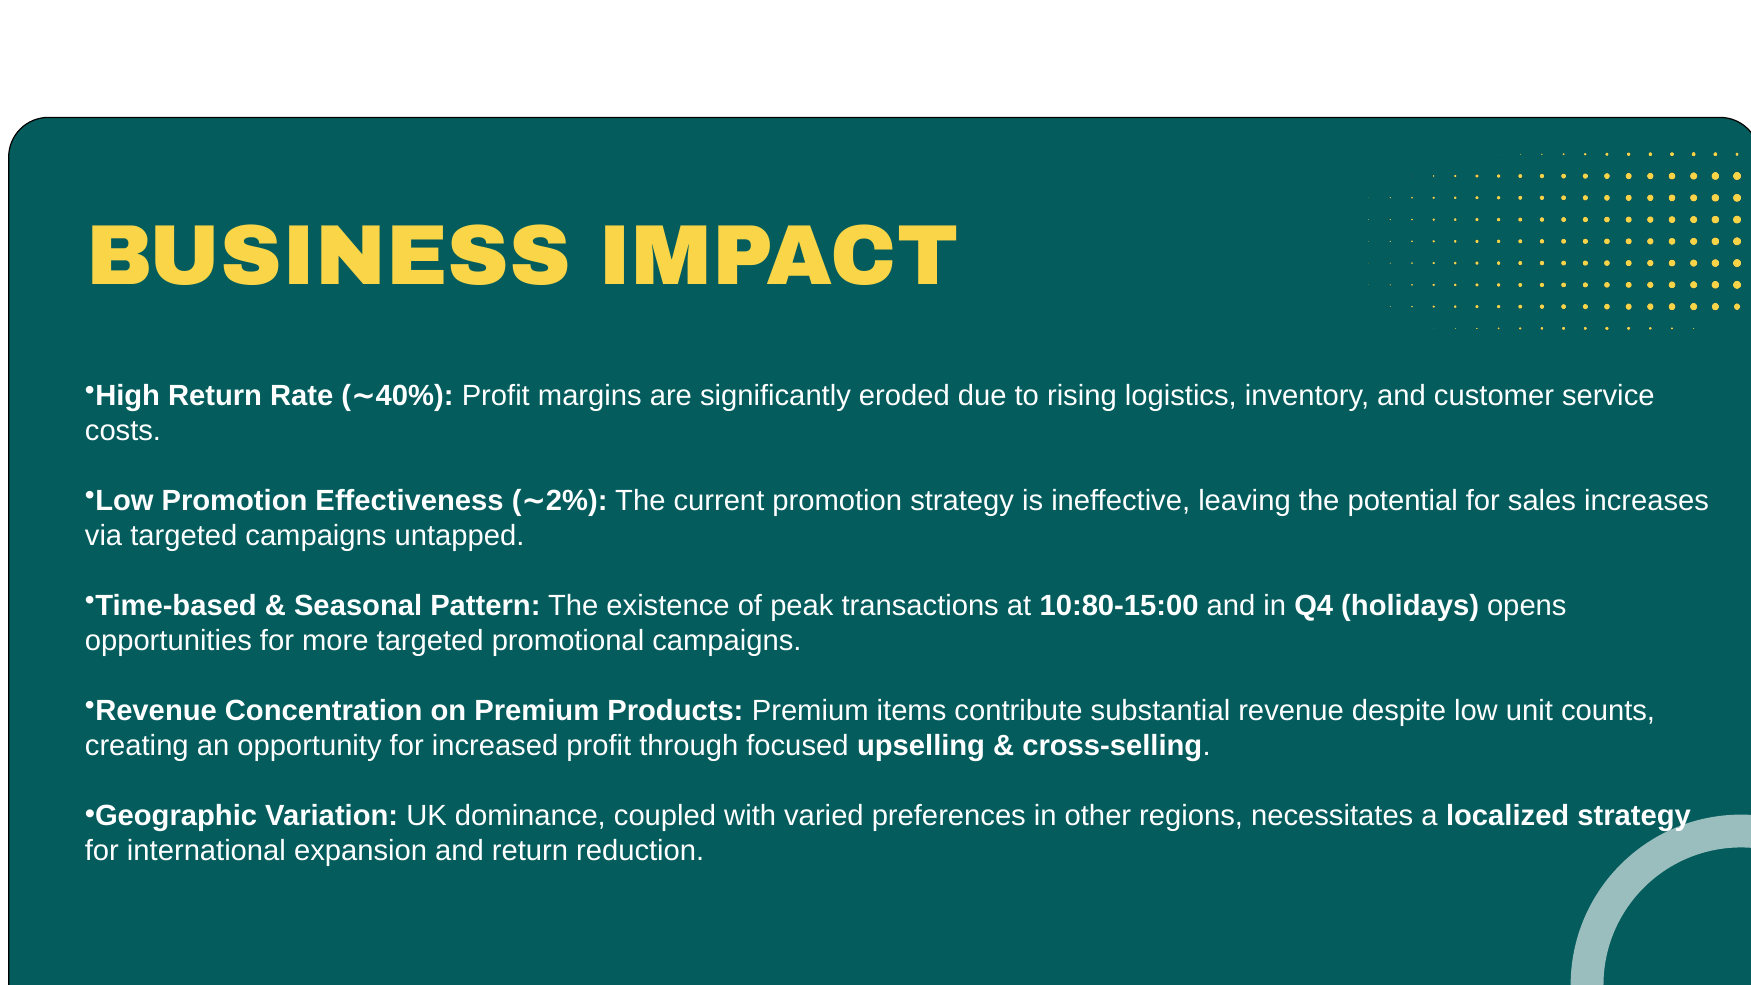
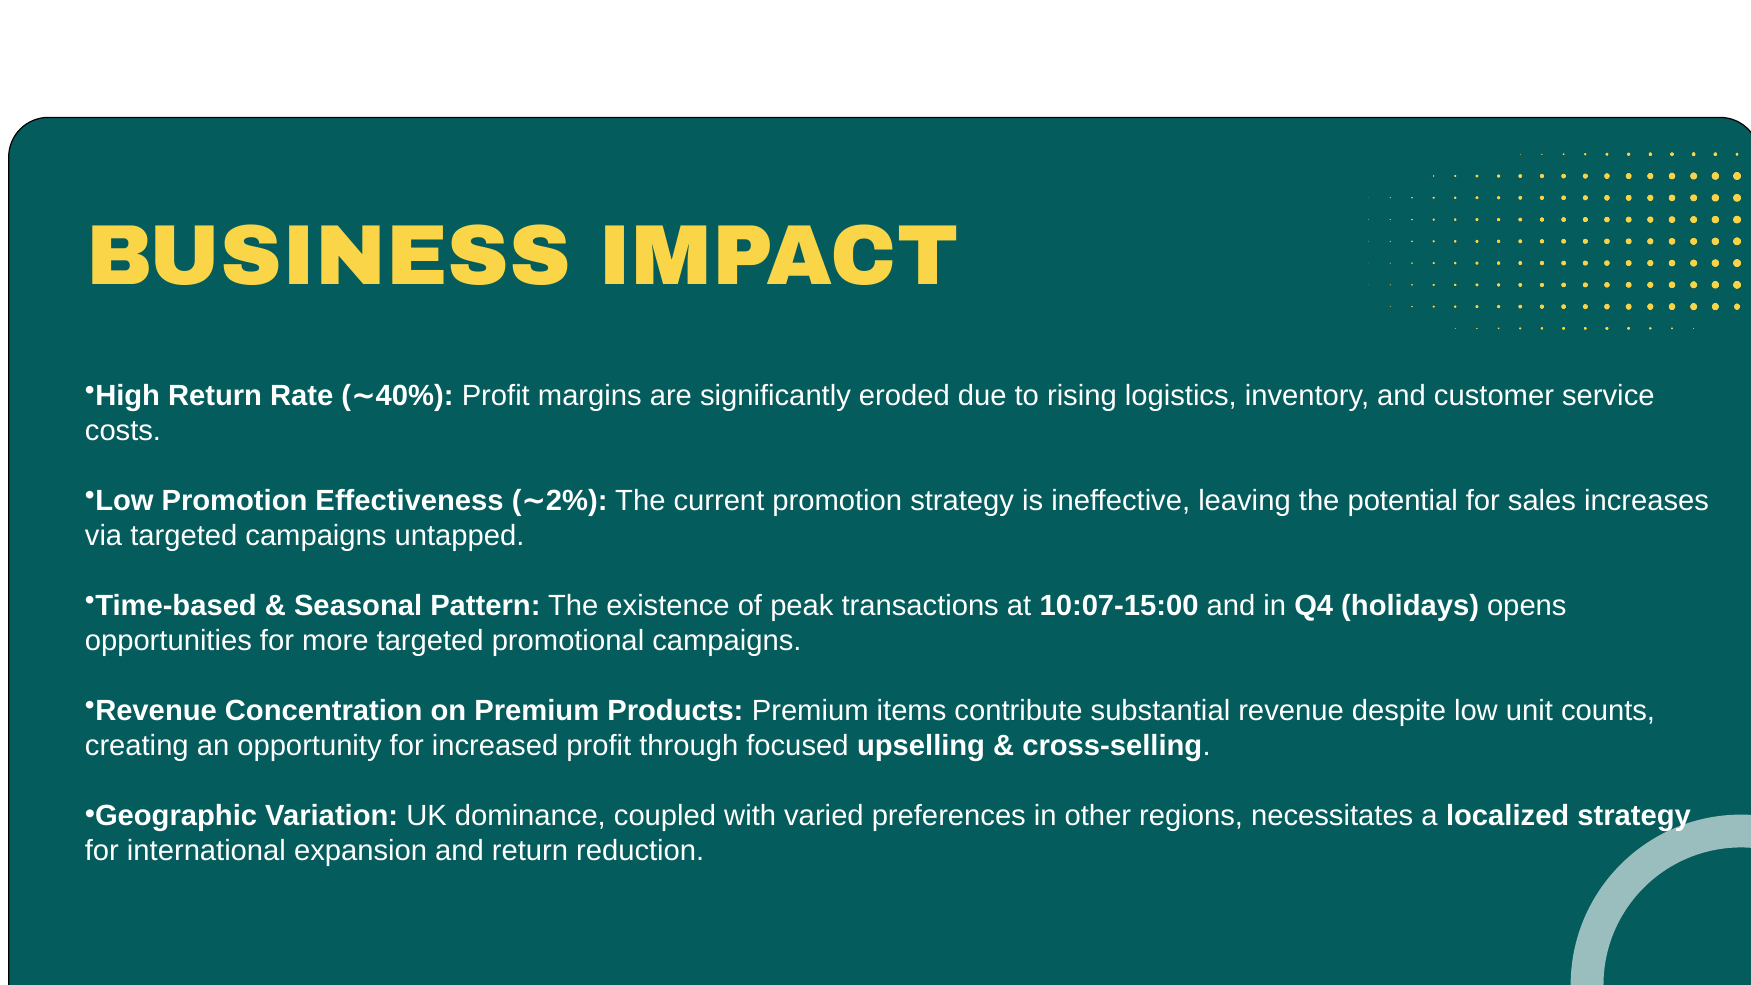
10:80-15:00: 10:80-15:00 -> 10:07-15:00
